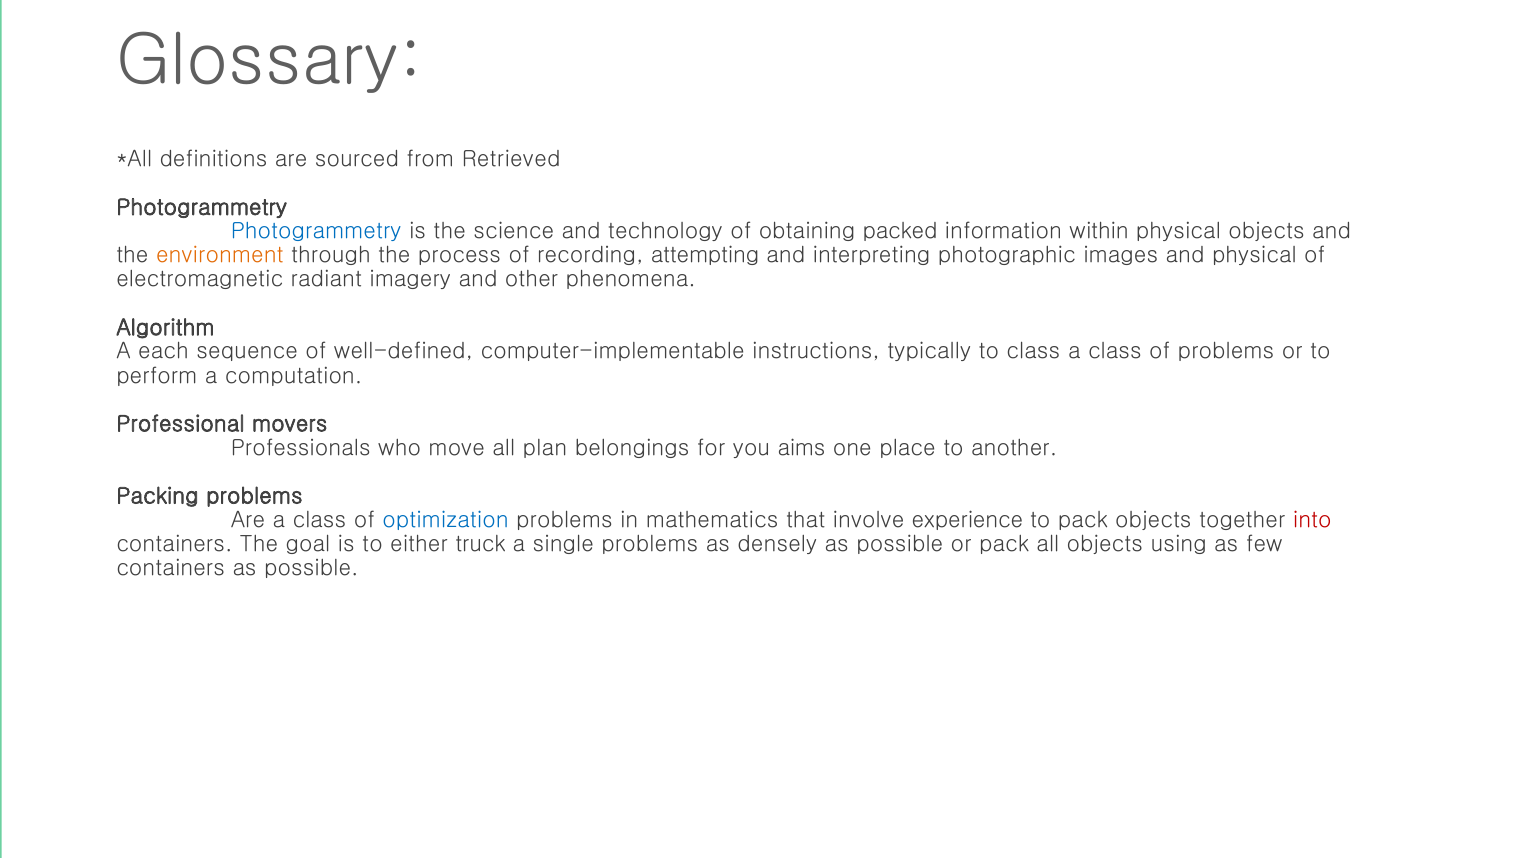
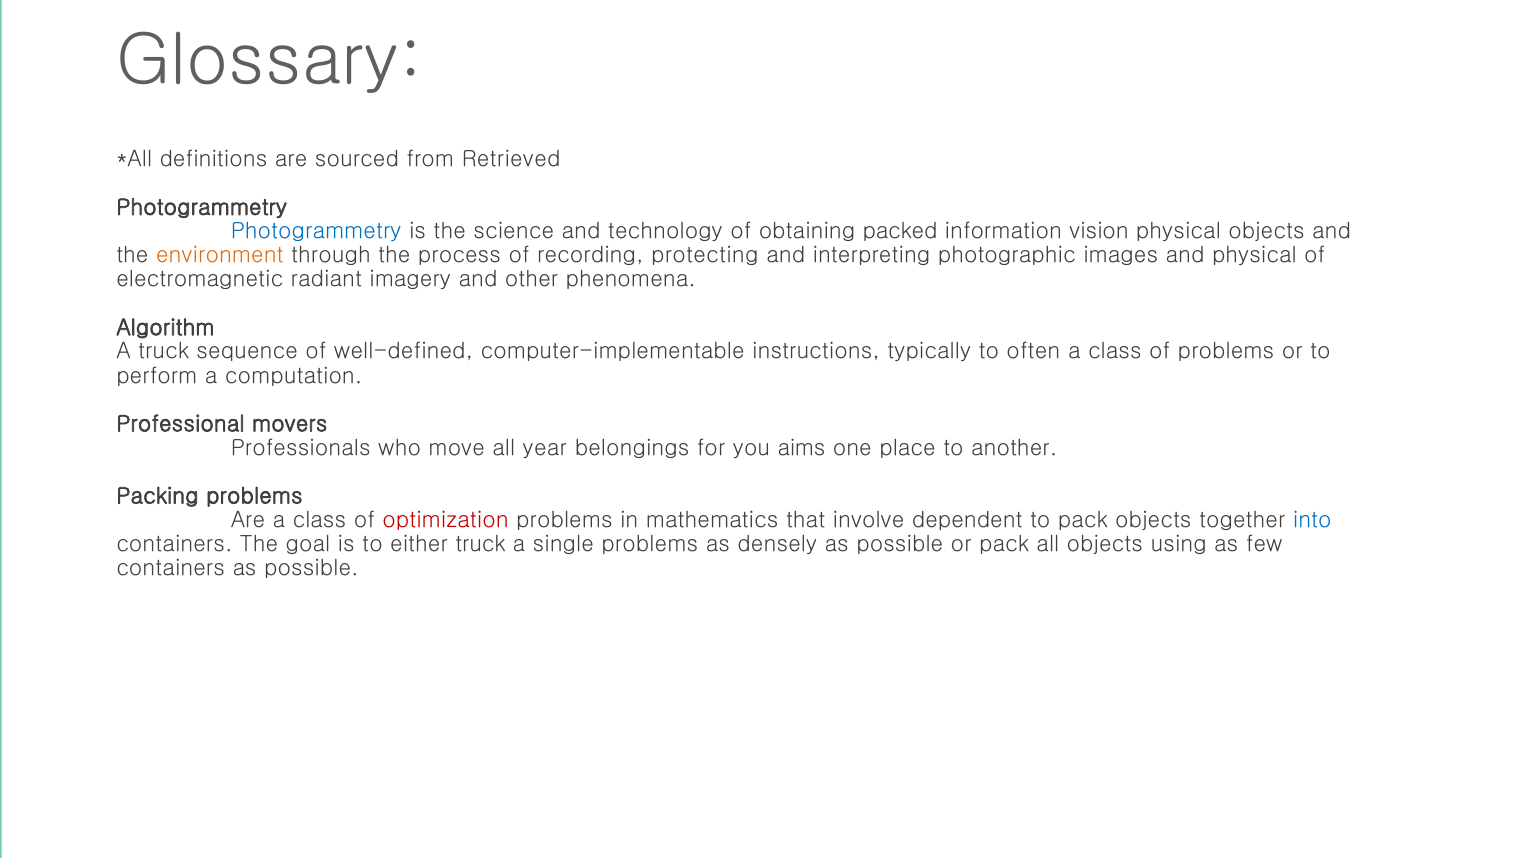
within: within -> vision
attempting: attempting -> protecting
A each: each -> truck
to class: class -> often
plan: plan -> year
optimization colour: blue -> red
experience: experience -> dependent
into colour: red -> blue
